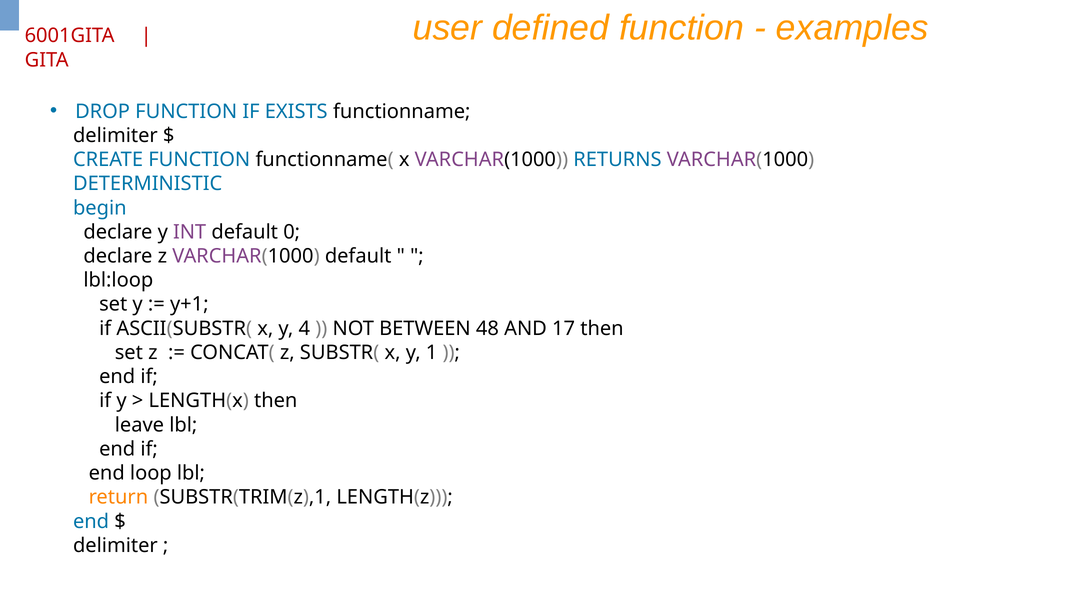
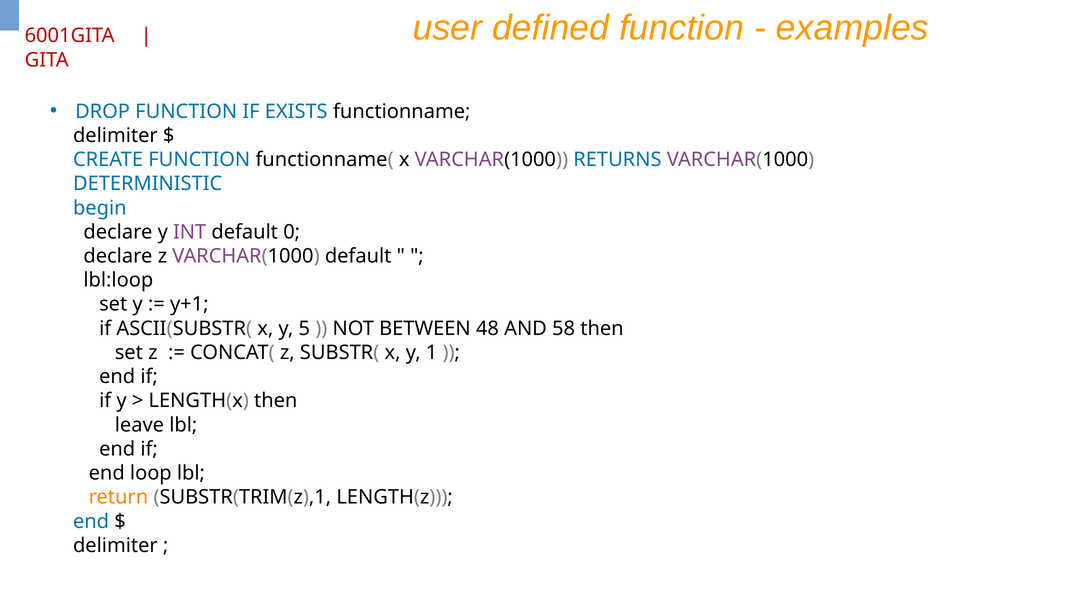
4: 4 -> 5
17: 17 -> 58
